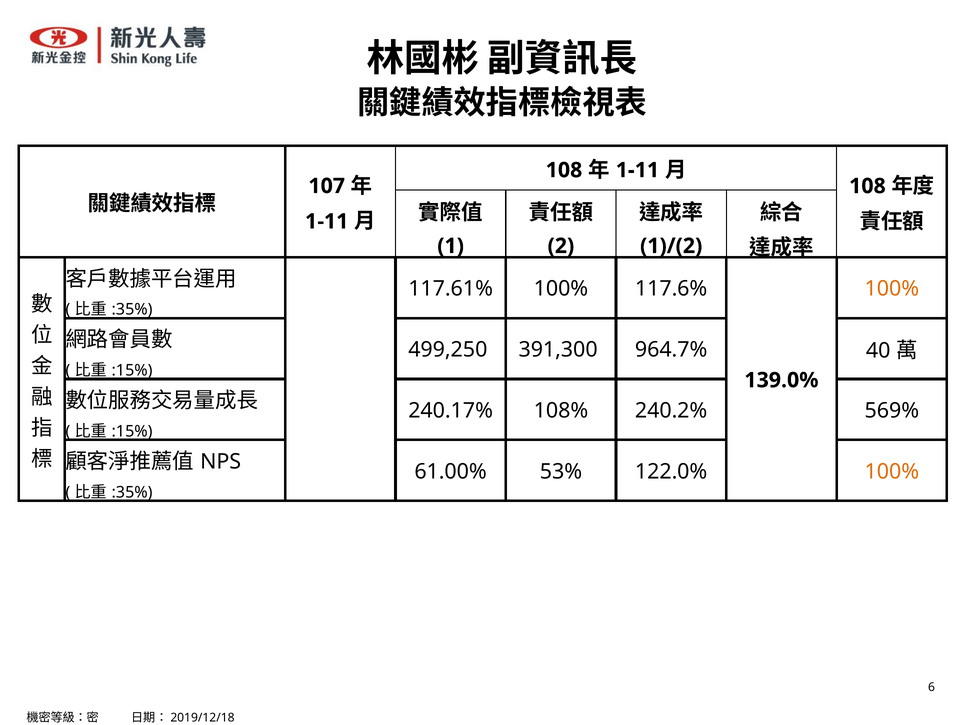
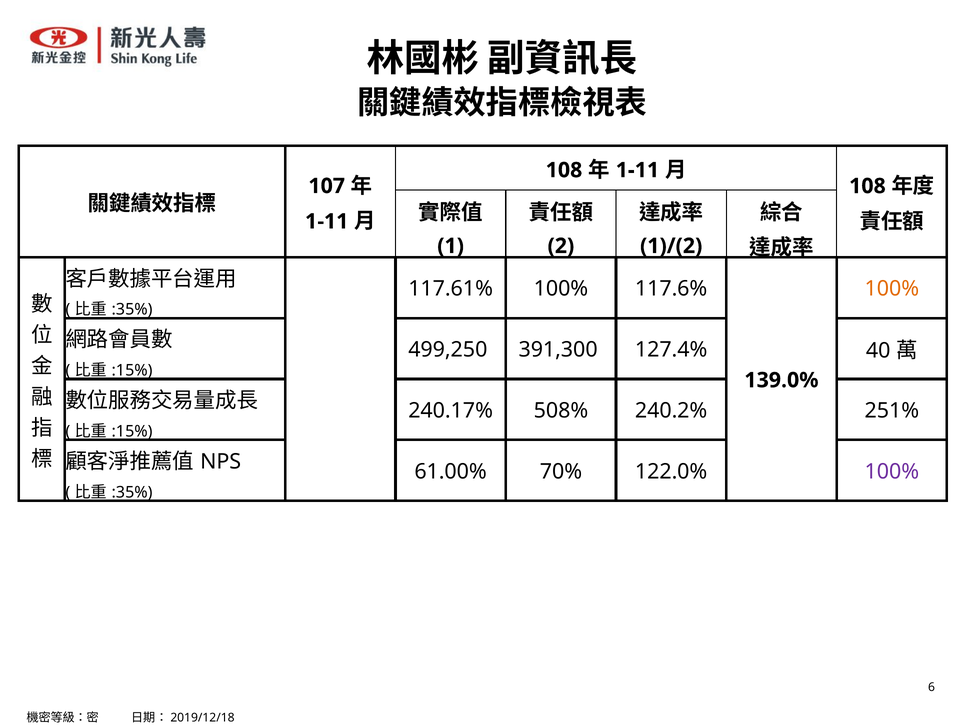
964.7%: 964.7% -> 127.4%
108%: 108% -> 508%
569%: 569% -> 251%
53%: 53% -> 70%
100% at (892, 471) colour: orange -> purple
